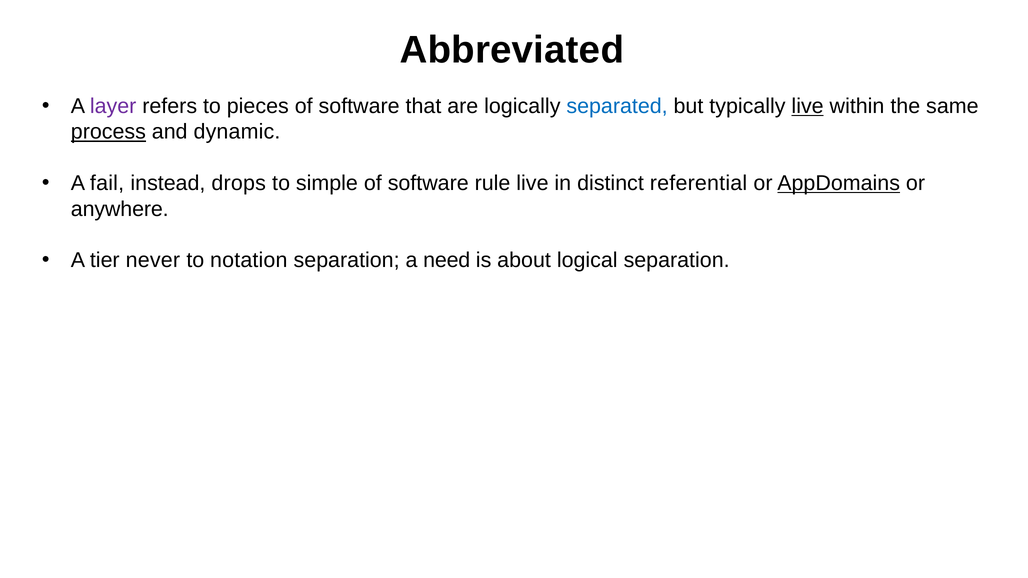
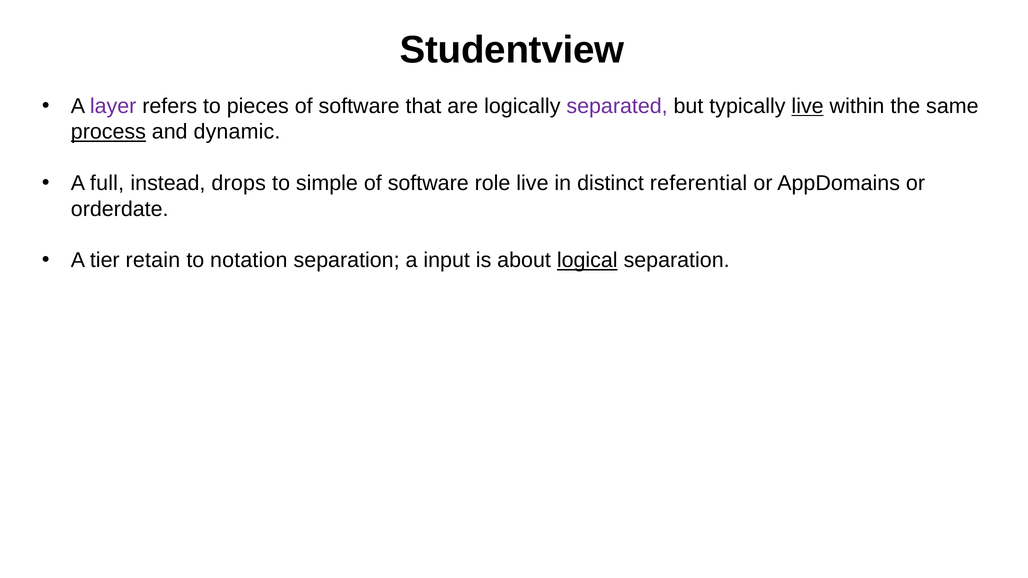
Abbreviated: Abbreviated -> Studentview
separated colour: blue -> purple
fail: fail -> full
rule: rule -> role
AppDomains underline: present -> none
anywhere: anywhere -> orderdate
never: never -> retain
need: need -> input
logical underline: none -> present
